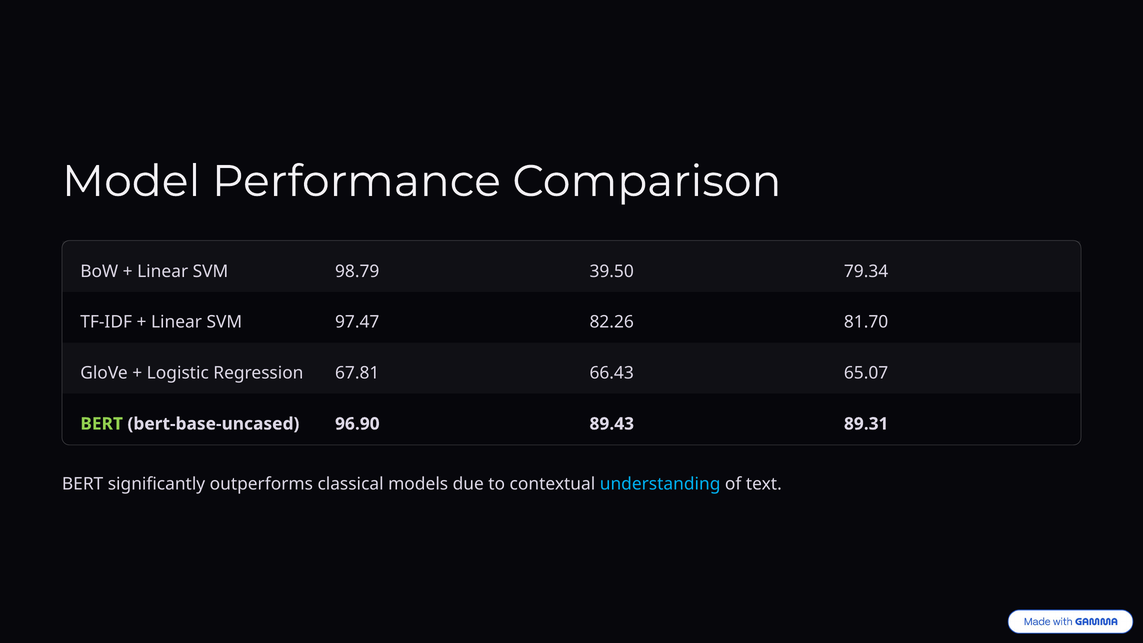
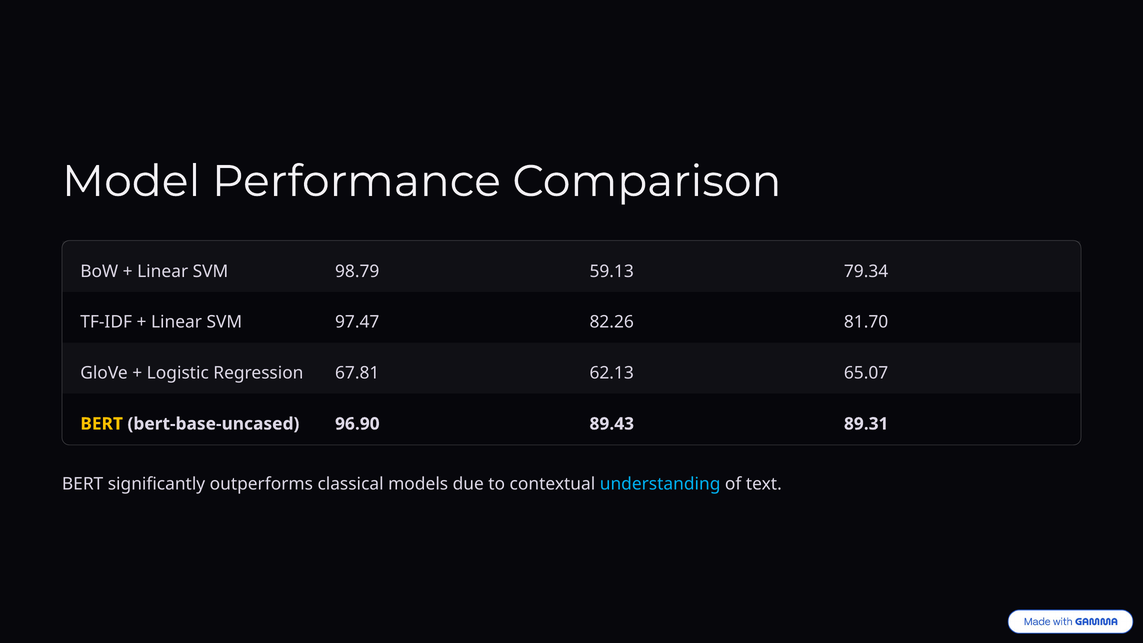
39.50: 39.50 -> 59.13
66.43: 66.43 -> 62.13
BERT at (102, 424) colour: light green -> yellow
